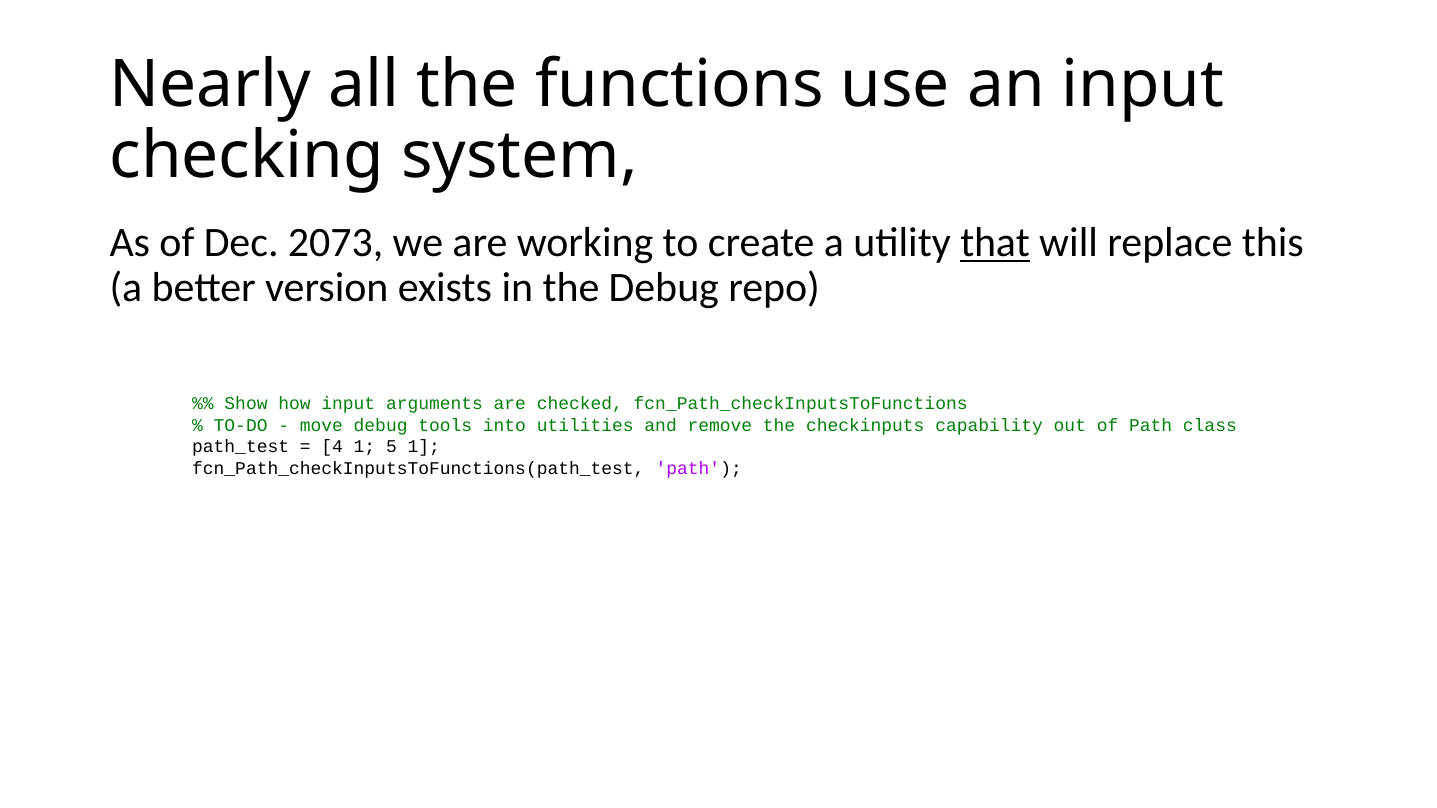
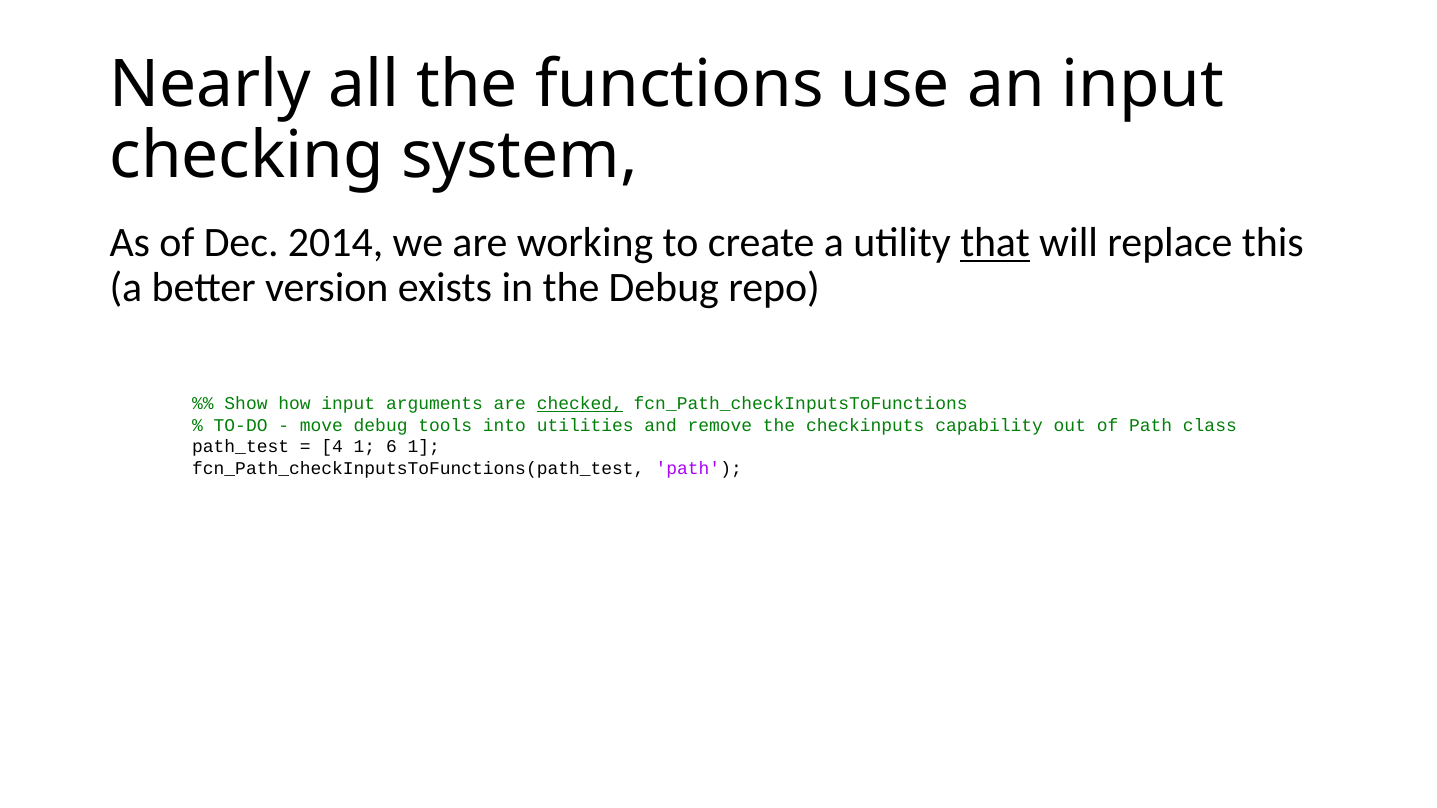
2073: 2073 -> 2014
checked underline: none -> present
5: 5 -> 6
